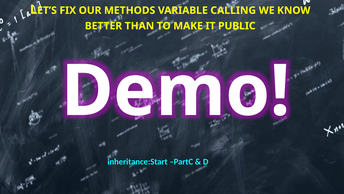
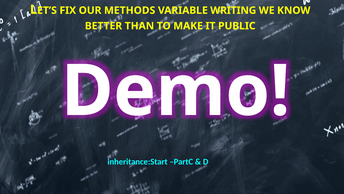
CALLING: CALLING -> WRITING
